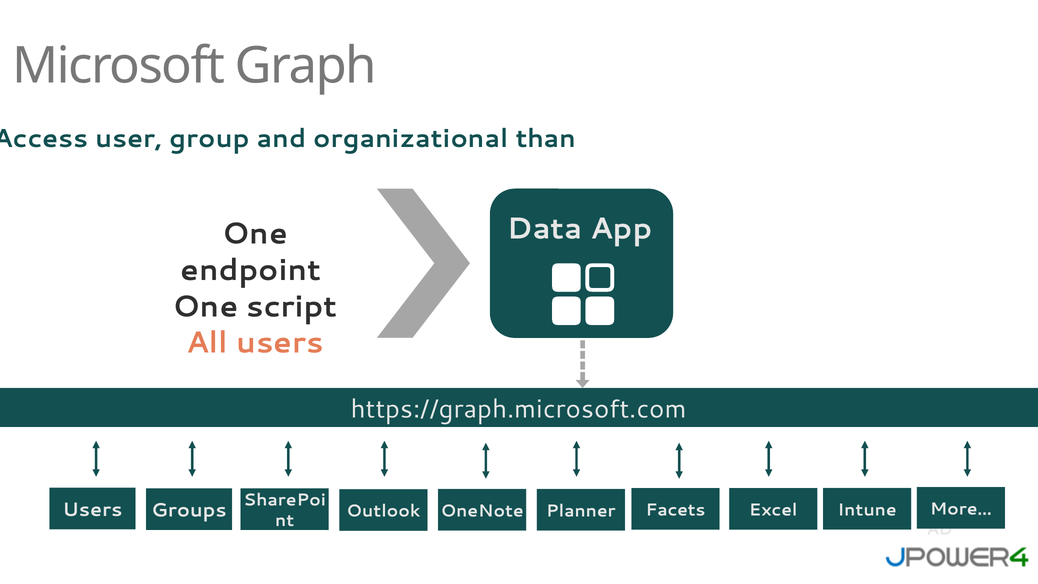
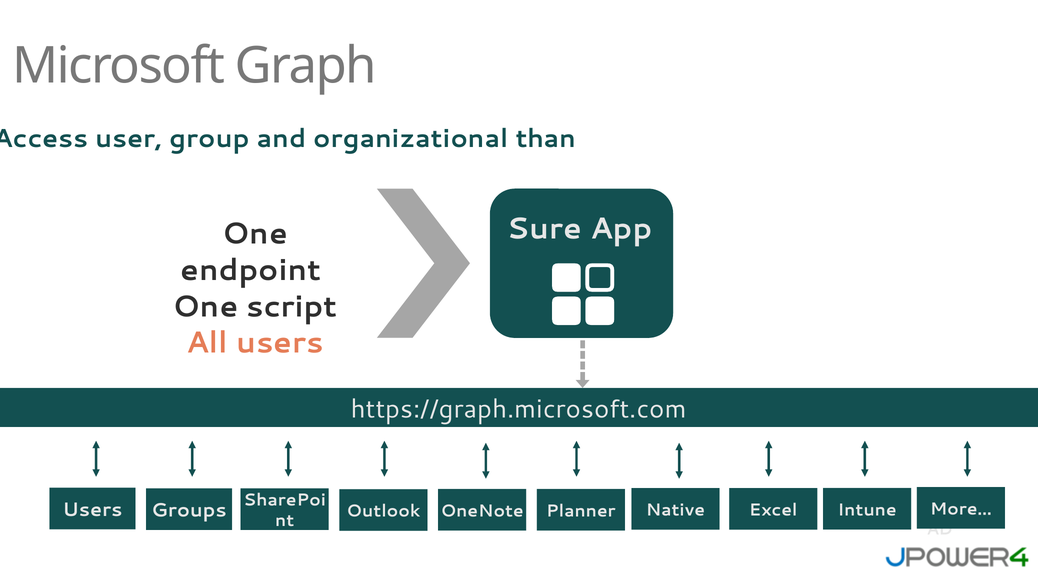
Data: Data -> Sure
Facets: Facets -> Native
